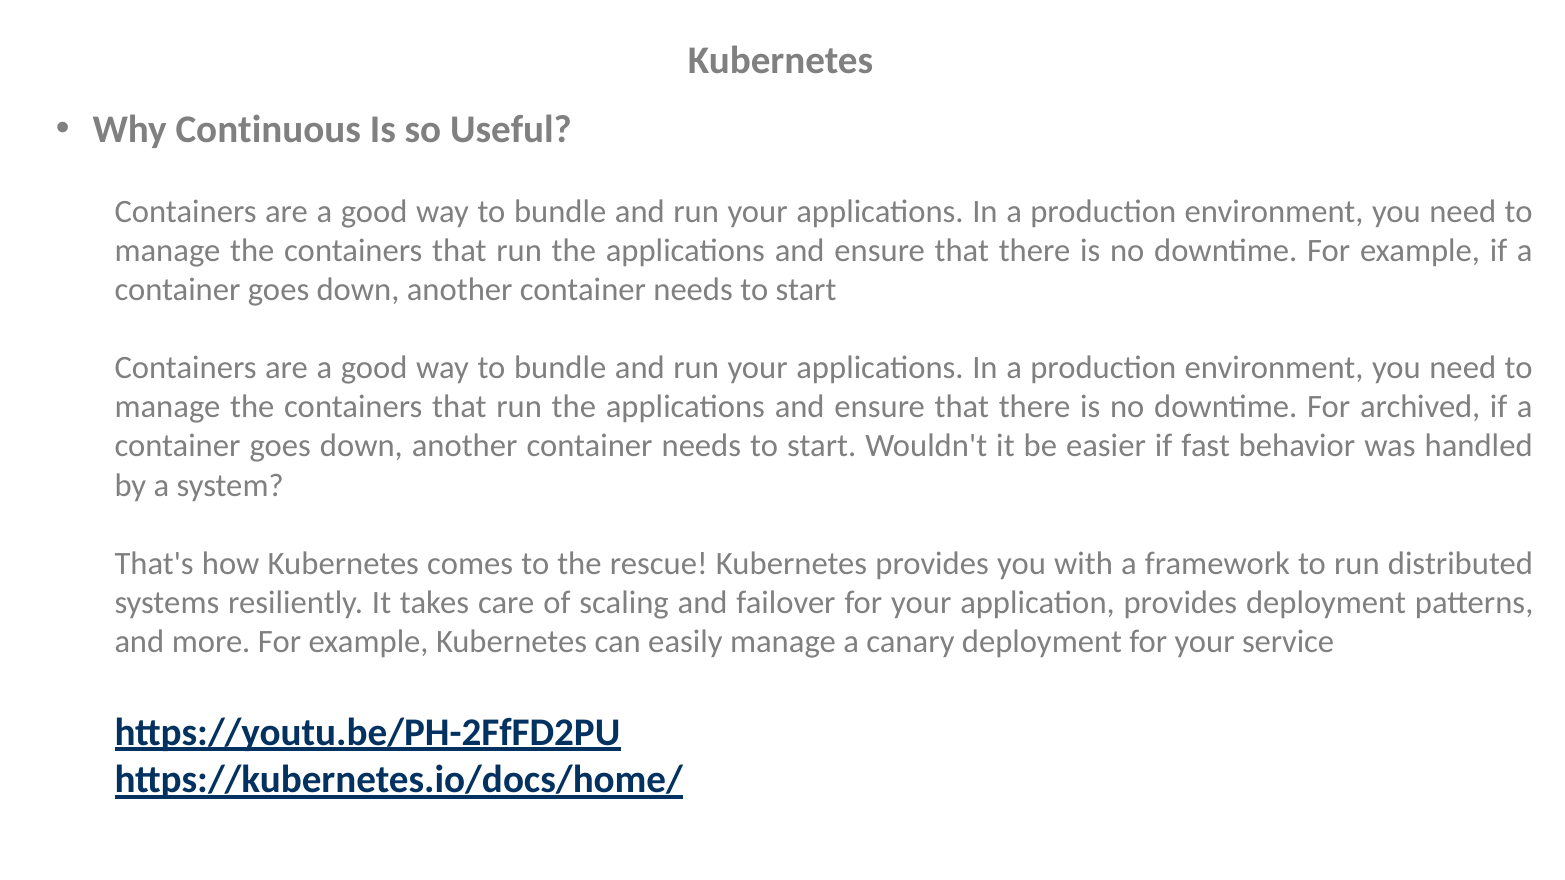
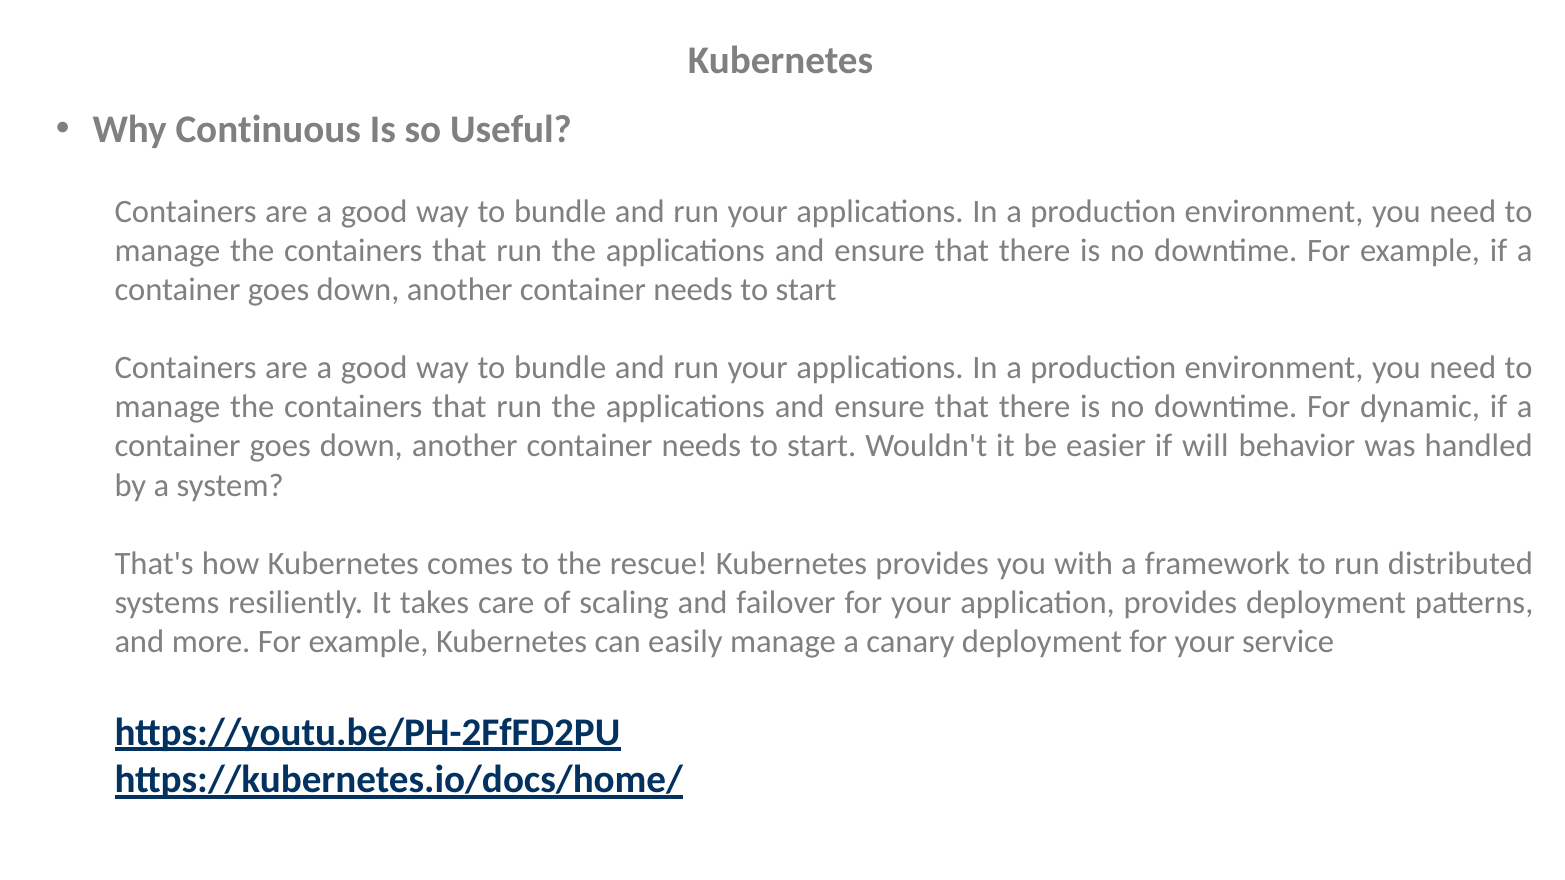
archived: archived -> dynamic
fast: fast -> will
